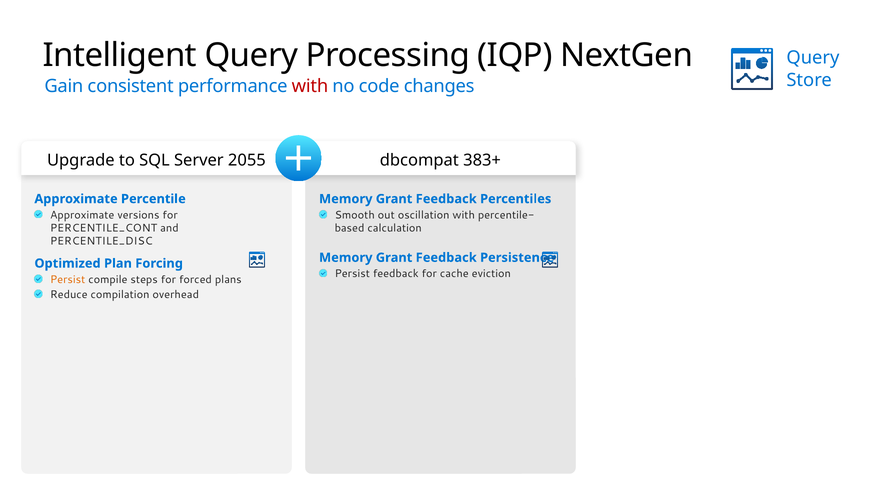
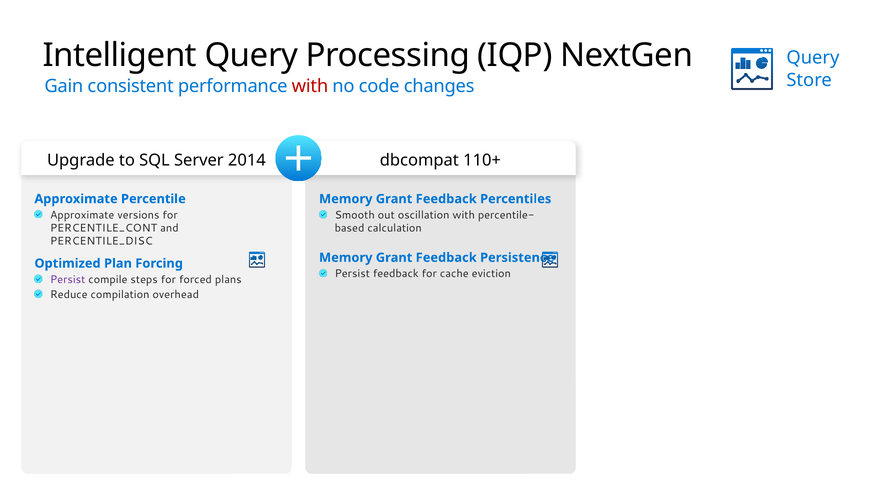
2055: 2055 -> 2014
383+: 383+ -> 110+
Persist at (68, 280) colour: orange -> purple
